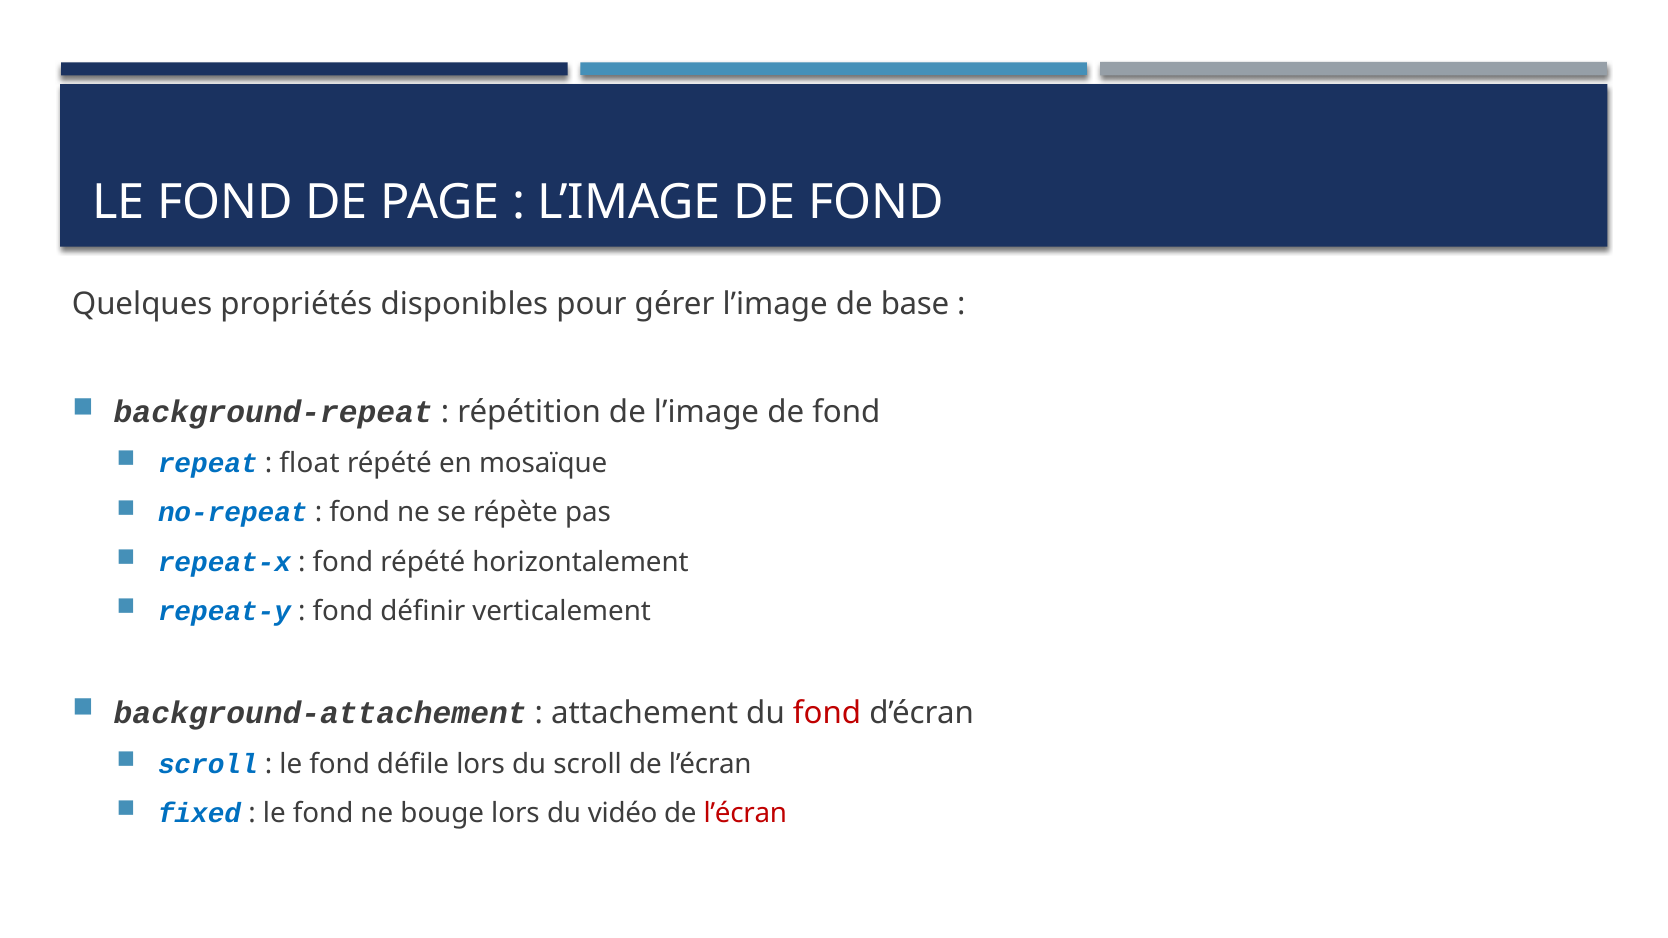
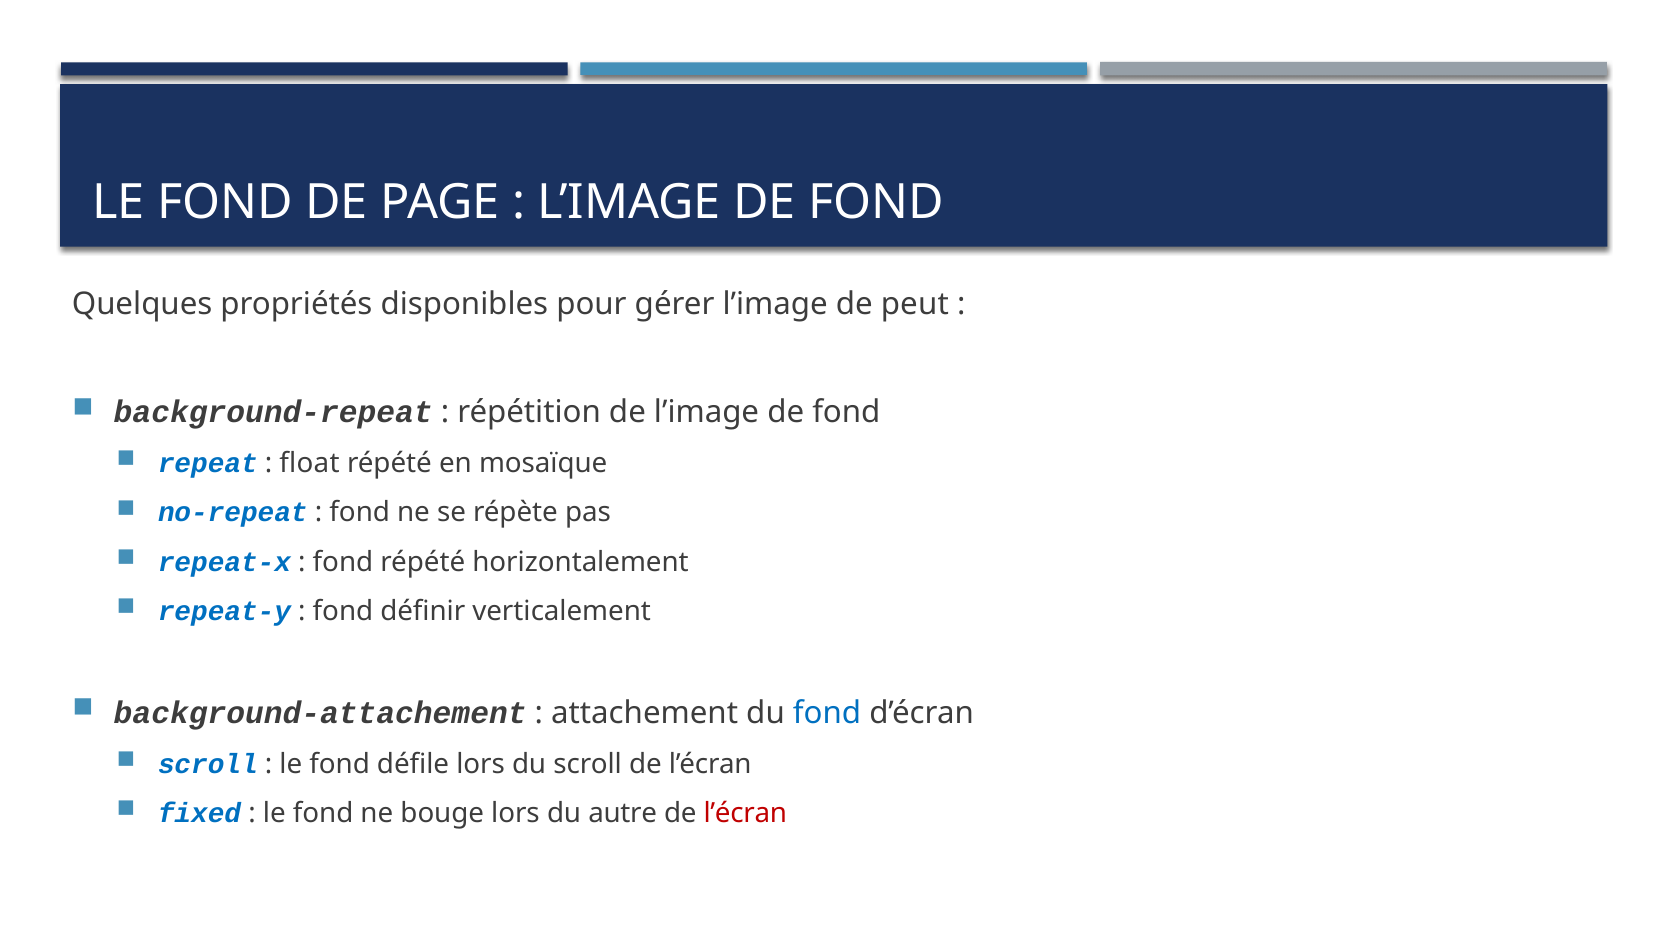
base: base -> peut
fond at (827, 713) colour: red -> blue
vidéo: vidéo -> autre
